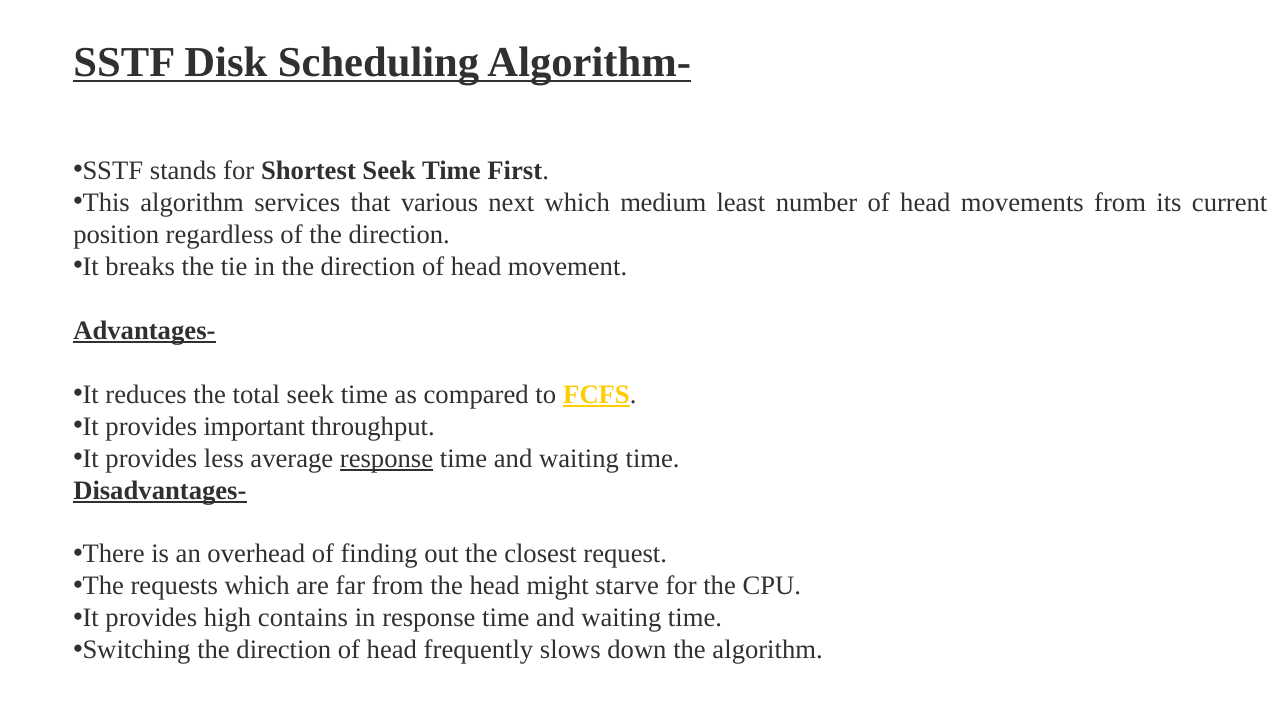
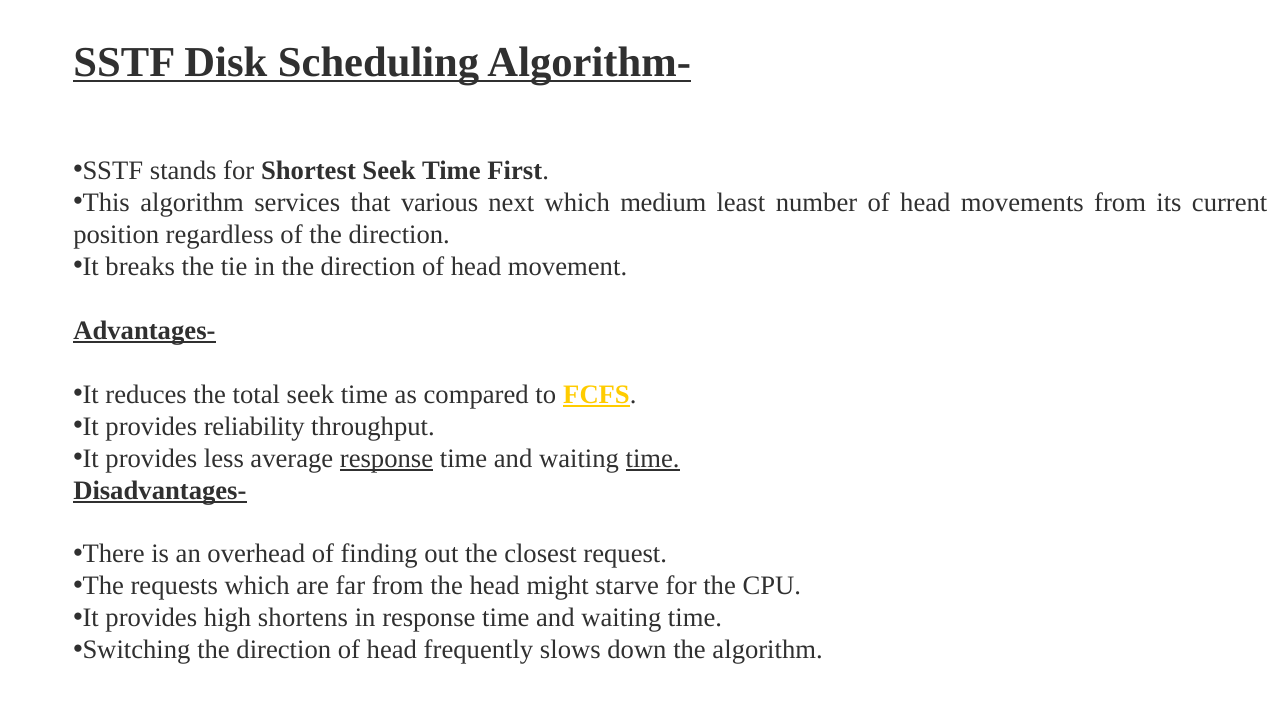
important: important -> reliability
time at (653, 458) underline: none -> present
contains: contains -> shortens
